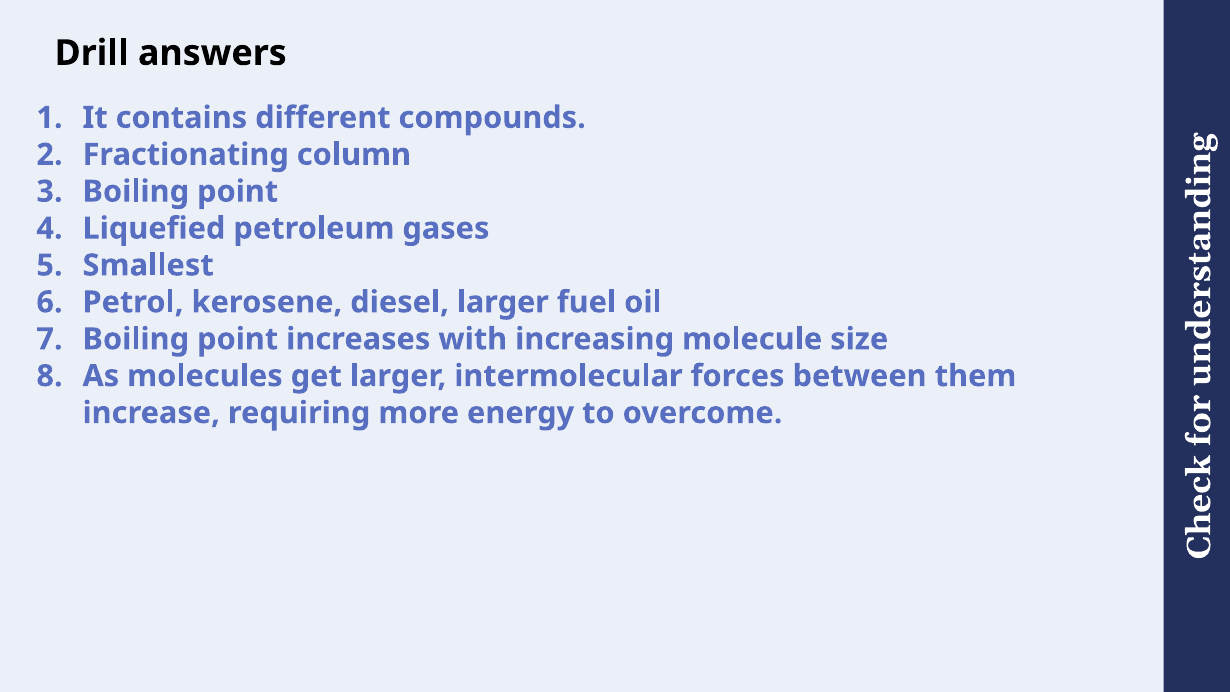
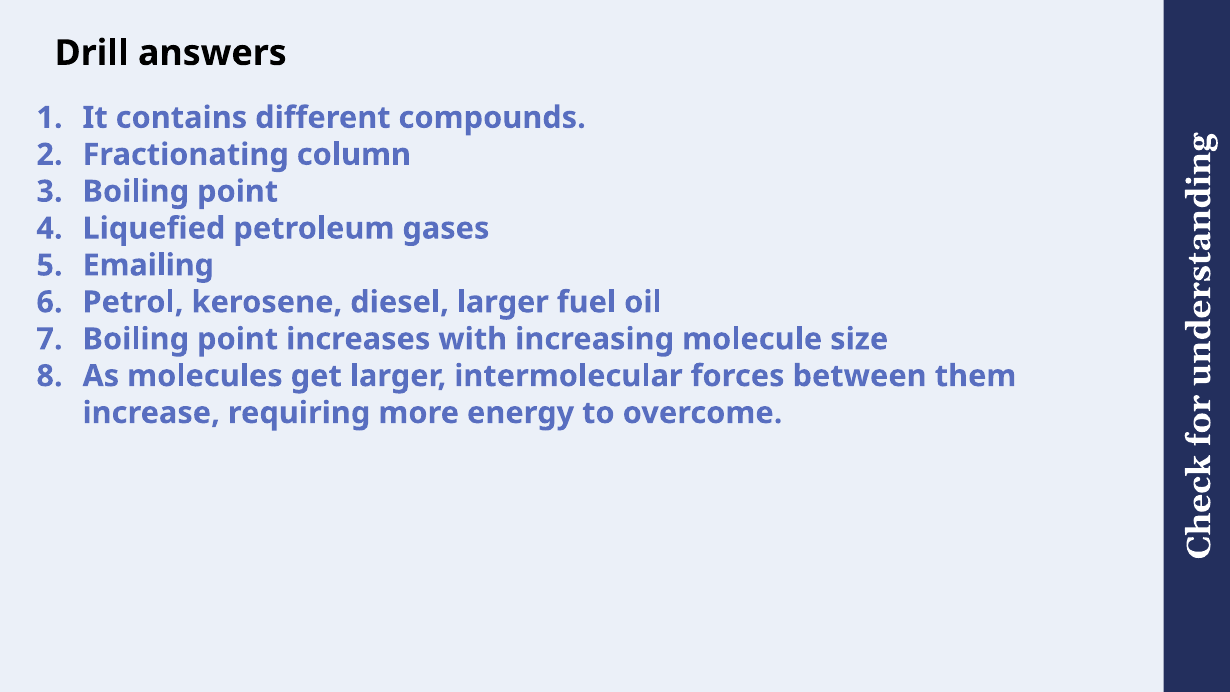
Smallest: Smallest -> Emailing
